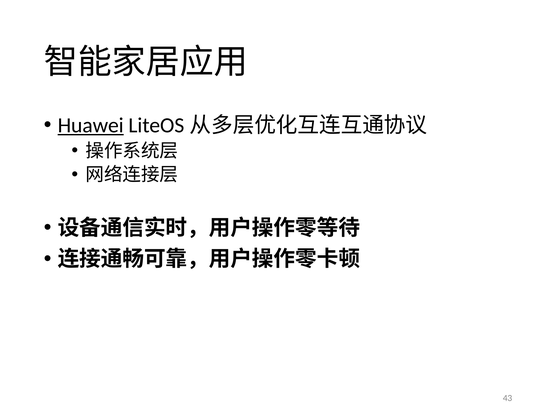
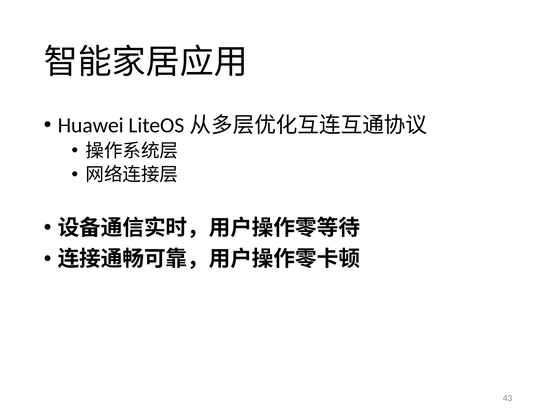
Huawei underline: present -> none
